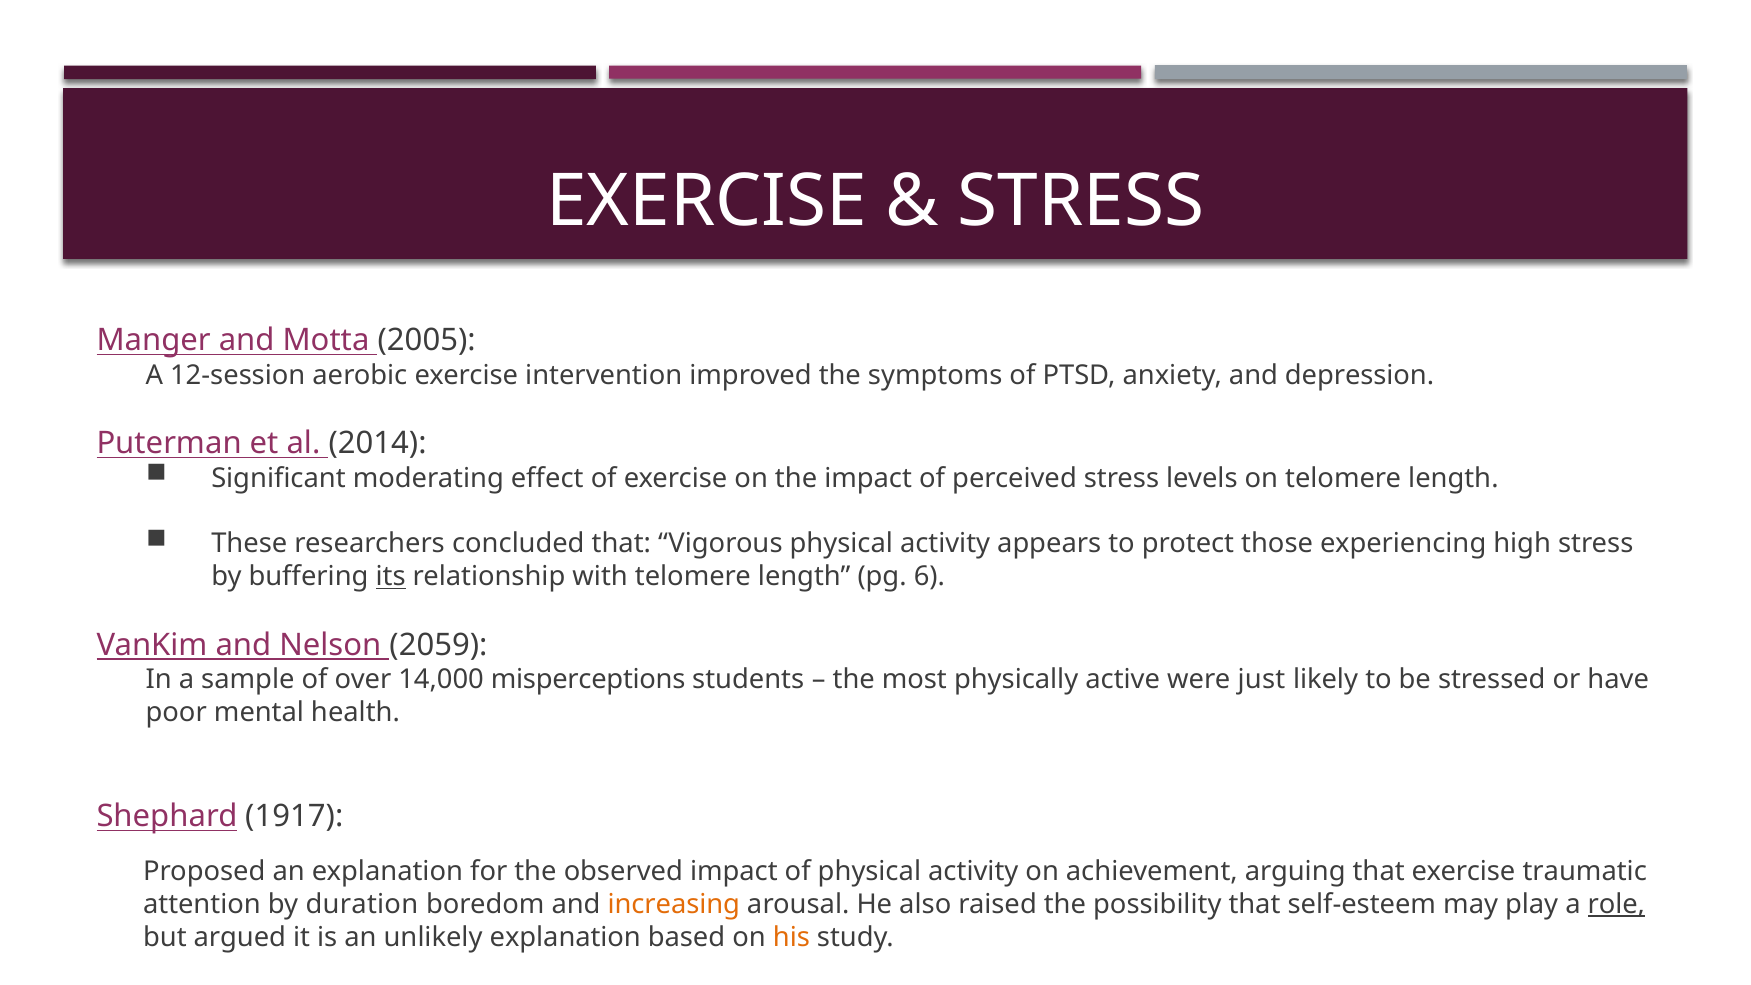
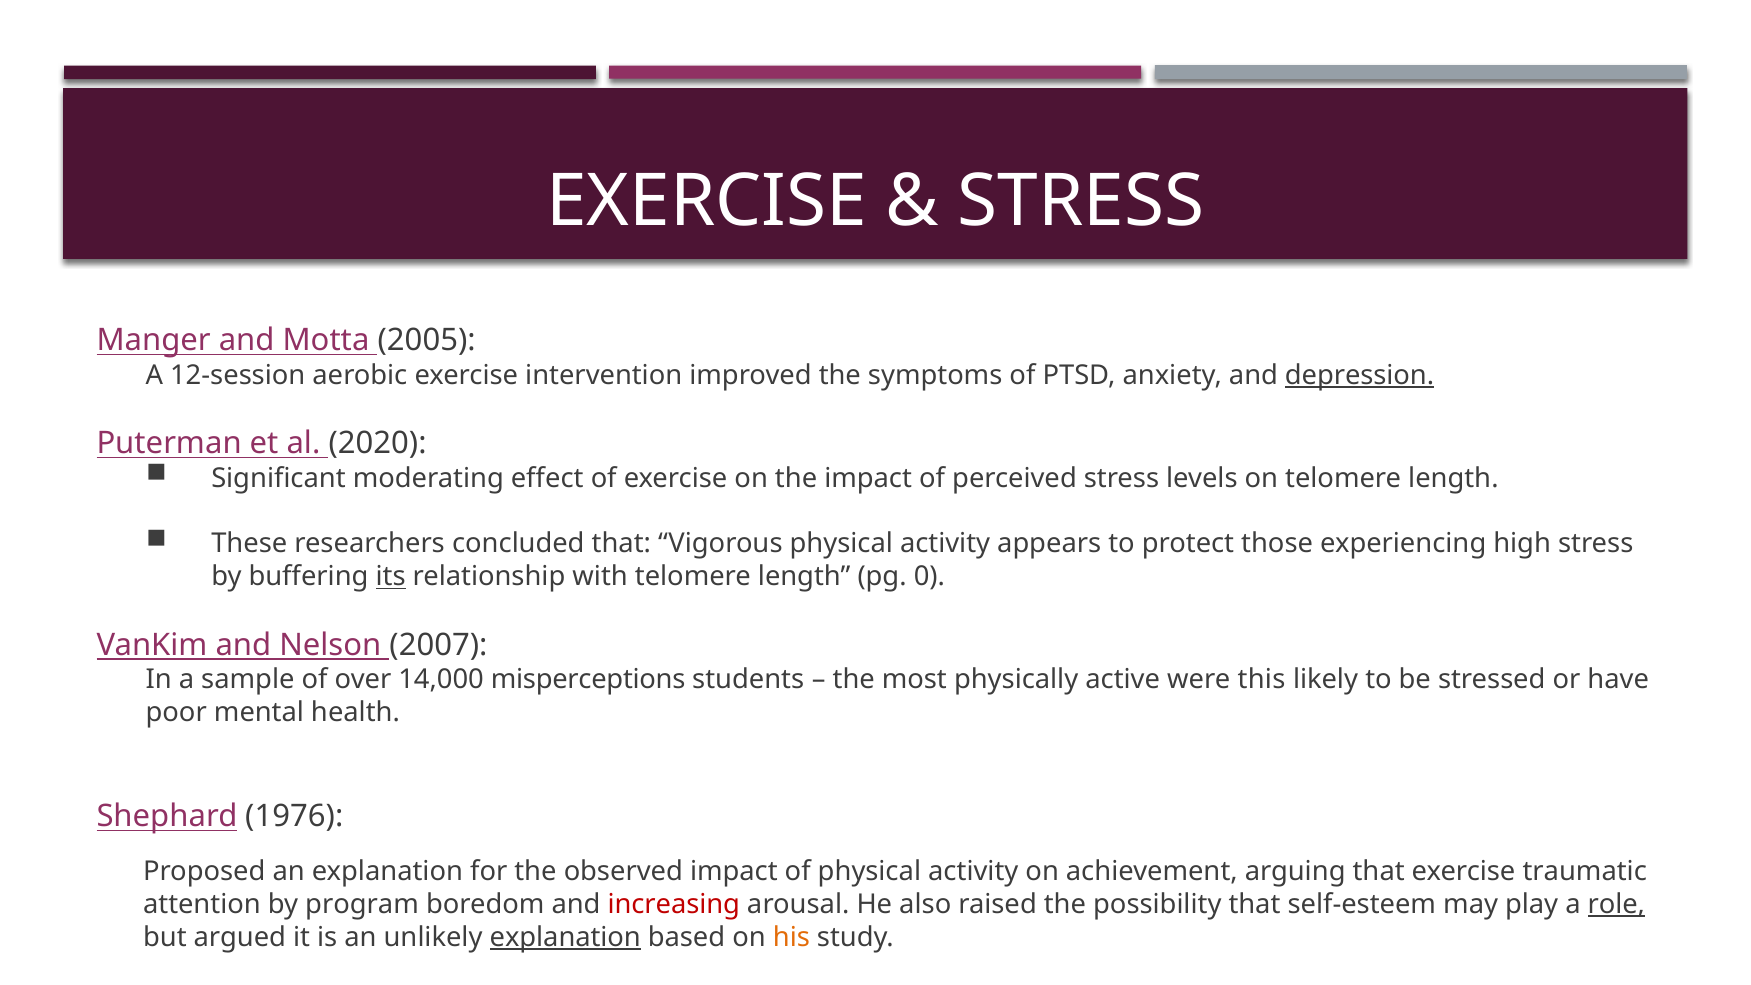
depression underline: none -> present
2014: 2014 -> 2020
6: 6 -> 0
2059: 2059 -> 2007
just: just -> this
1917: 1917 -> 1976
duration: duration -> program
increasing colour: orange -> red
explanation at (565, 937) underline: none -> present
